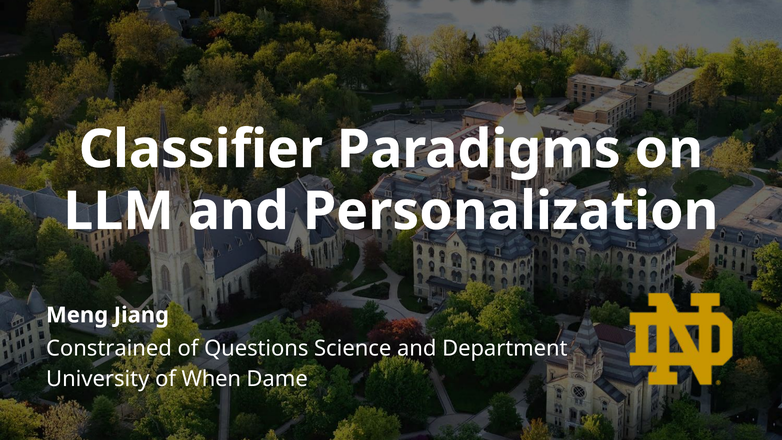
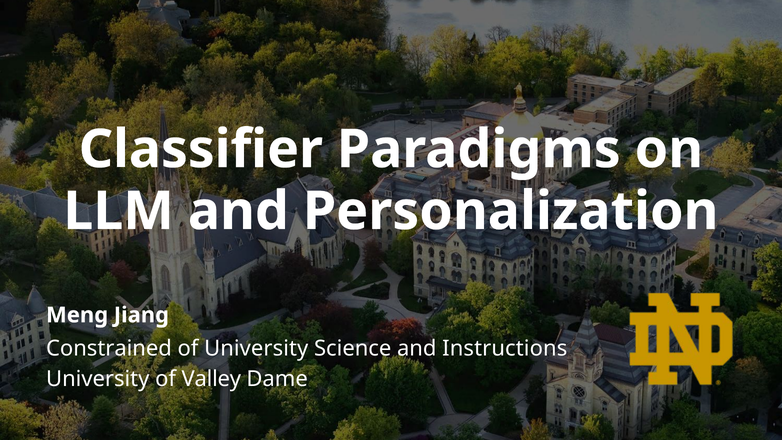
of Questions: Questions -> University
Department: Department -> Instructions
When: When -> Valley
